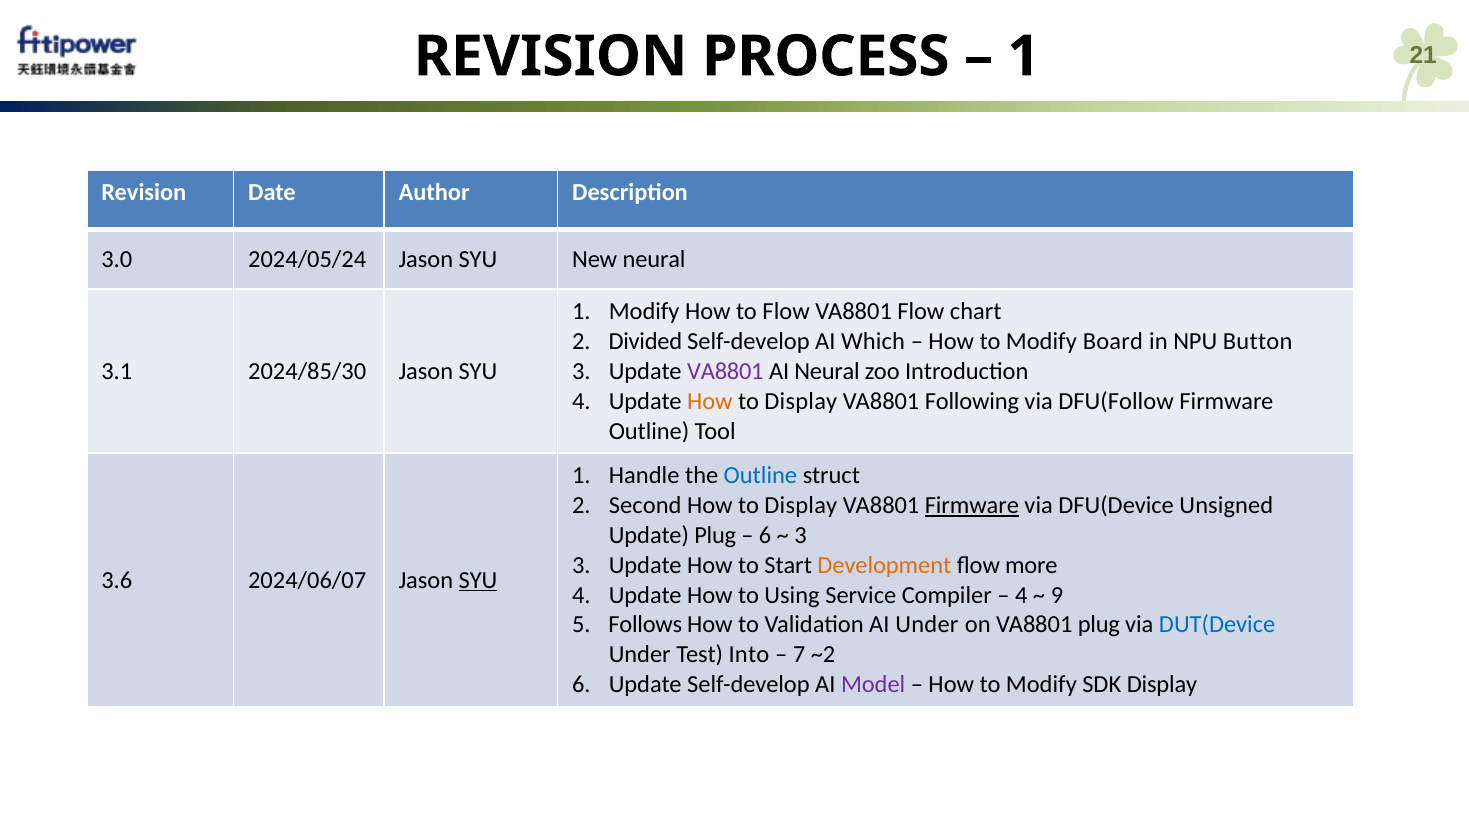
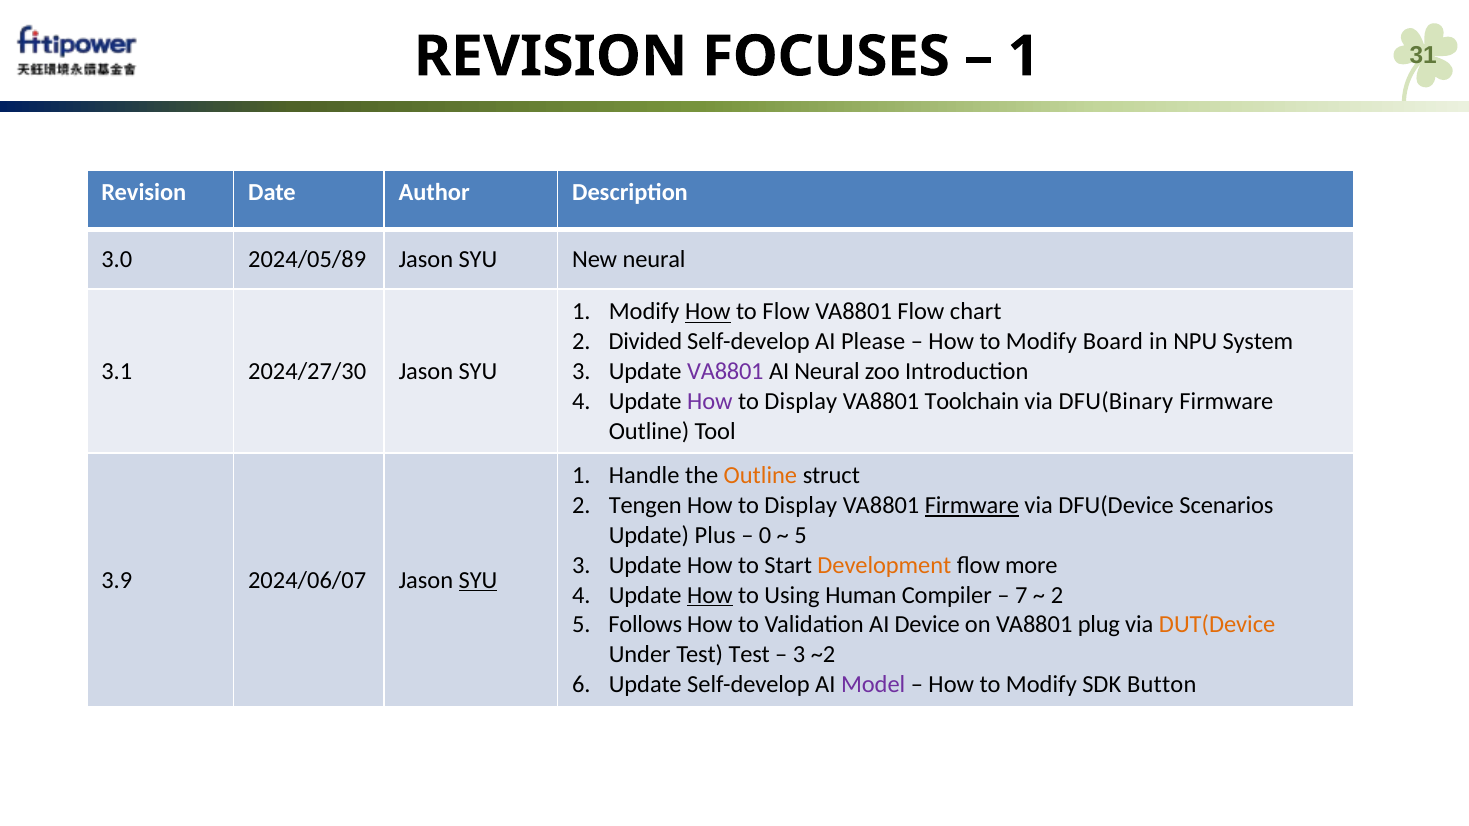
PROCESS: PROCESS -> FOCUSES
21: 21 -> 31
2024/05/24: 2024/05/24 -> 2024/05/89
How at (708, 312) underline: none -> present
Which: Which -> Please
Button: Button -> System
2024/85/30: 2024/85/30 -> 2024/27/30
How at (710, 401) colour: orange -> purple
Following: Following -> Toolchain
DFU(Follow: DFU(Follow -> DFU(Binary
Outline at (760, 476) colour: blue -> orange
Second: Second -> Tengen
Unsigned: Unsigned -> Scenarios
Update Plug: Plug -> Plus
6 at (765, 536): 6 -> 0
3 at (801, 536): 3 -> 5
3.6: 3.6 -> 3.9
How at (710, 595) underline: none -> present
Service: Service -> Human
4 at (1021, 595): 4 -> 7
9 at (1057, 595): 9 -> 2
AI Under: Under -> Device
DUT(Device colour: blue -> orange
Test Into: Into -> Test
7 at (799, 655): 7 -> 3
SDK Display: Display -> Button
